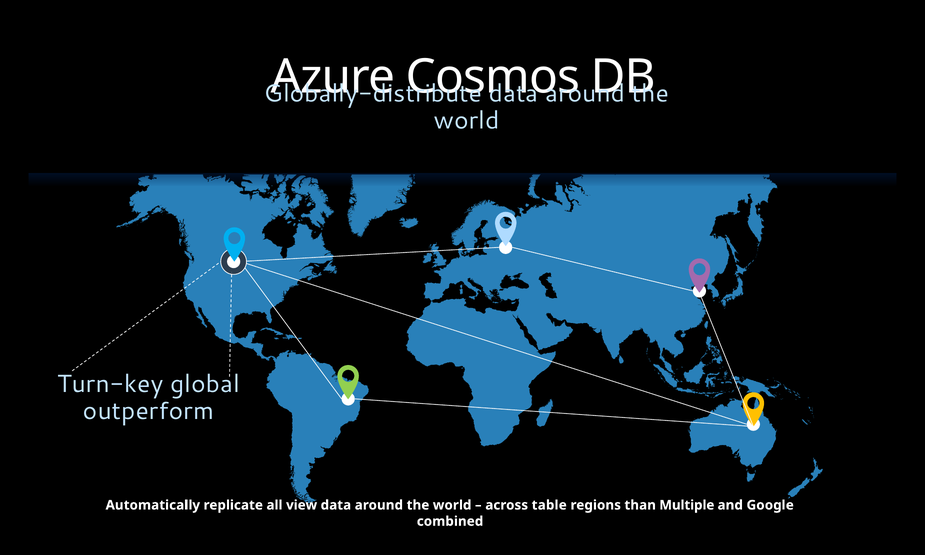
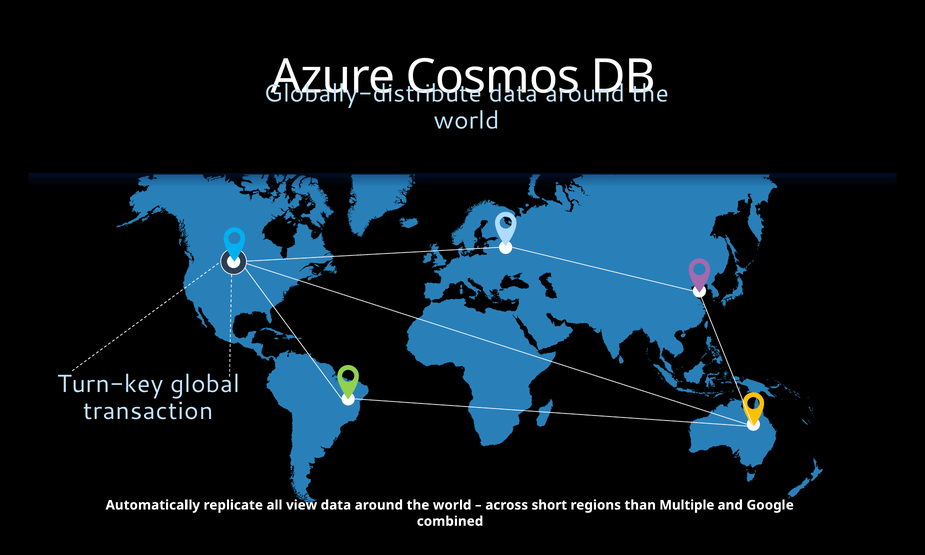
outperform: outperform -> transaction
table: table -> short
